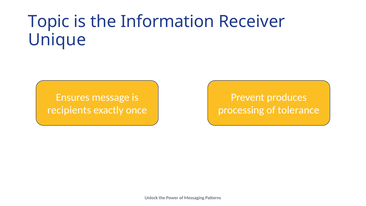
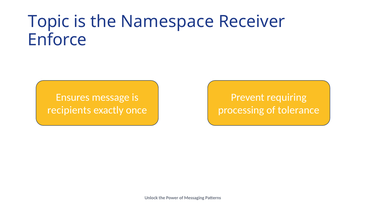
Information: Information -> Namespace
Unique: Unique -> Enforce
produces: produces -> requiring
